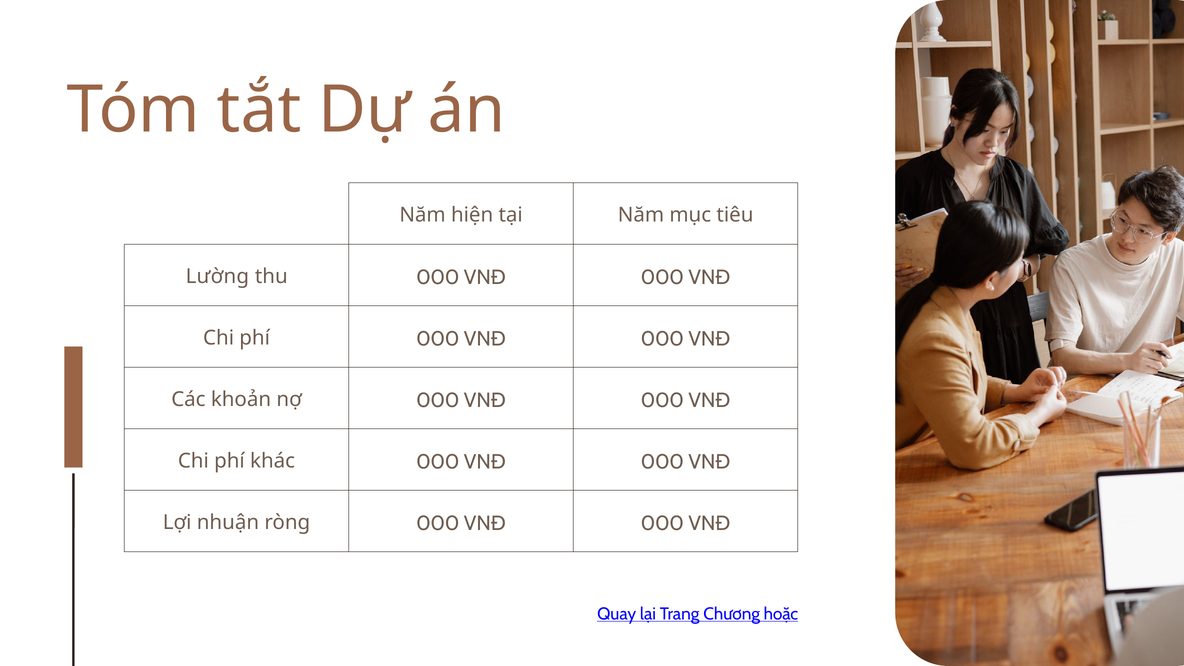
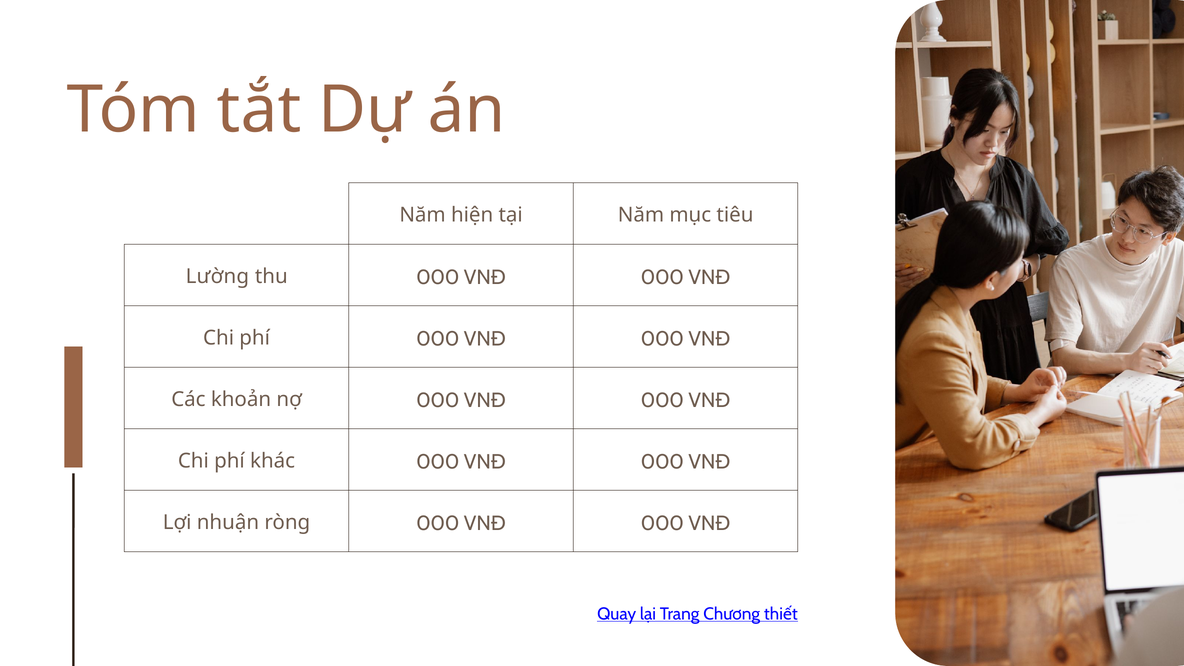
hoặc: hoặc -> thiết
